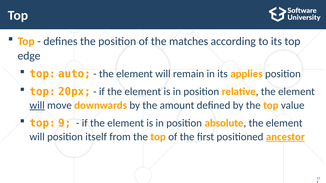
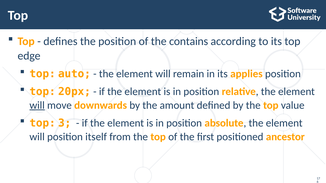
matches: matches -> contains
9: 9 -> 3
ancestor underline: present -> none
